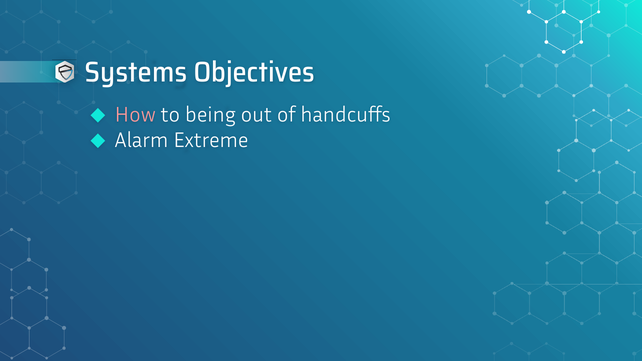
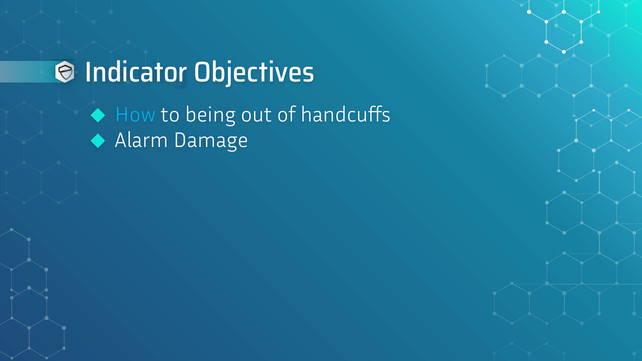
Systems: Systems -> Indicator
How colour: pink -> light blue
Extreme: Extreme -> Damage
